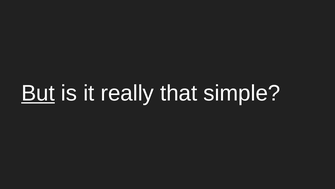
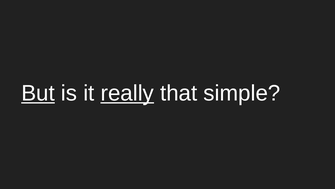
really underline: none -> present
